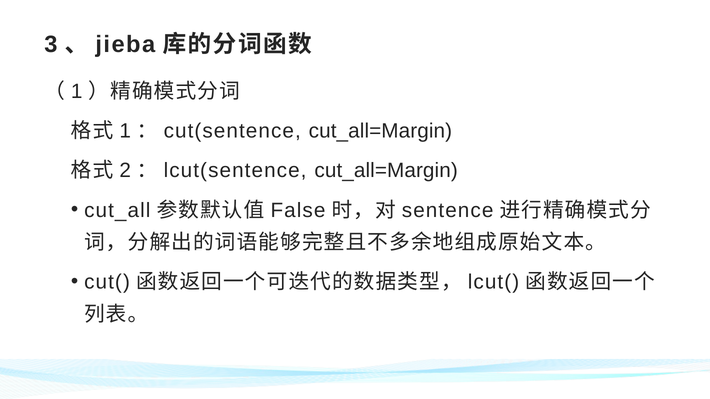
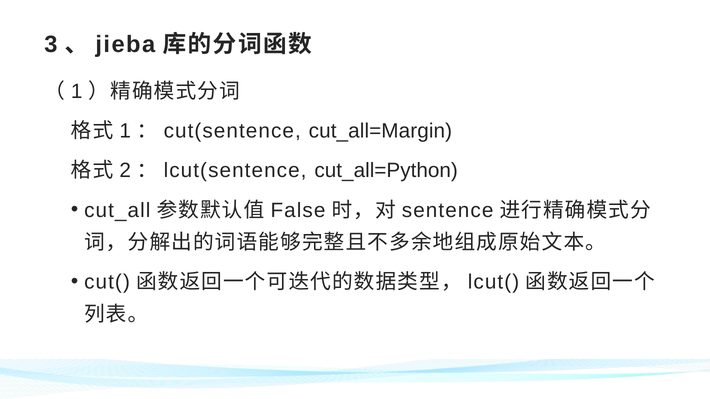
cut_all=Margin at (386, 171): cut_all=Margin -> cut_all=Python
